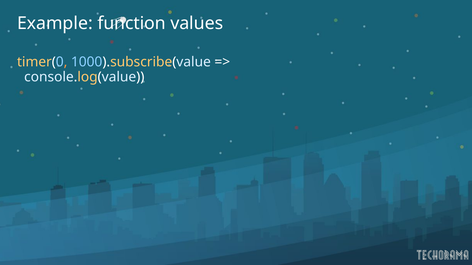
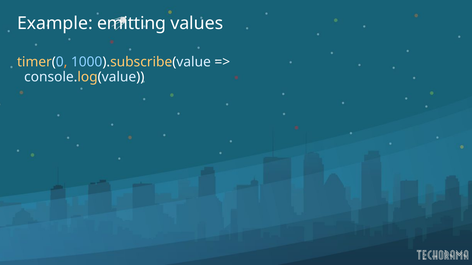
function: function -> emitting
